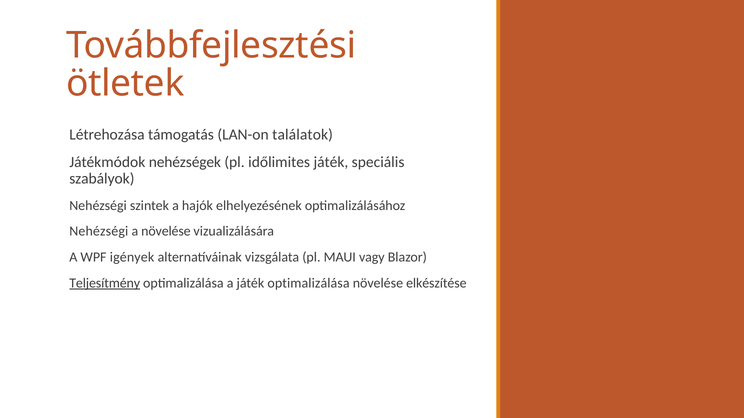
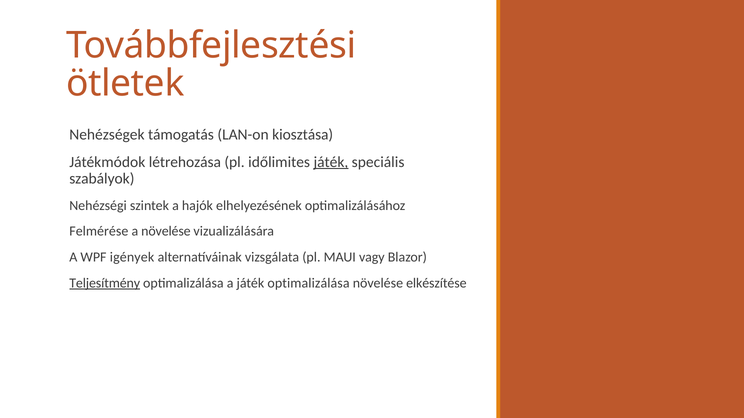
Létrehozása: Létrehozása -> Nehézségek
találatok: találatok -> kiosztása
nehézségek: nehézségek -> létrehozása
játék at (331, 162) underline: none -> present
Nehézségi at (99, 232): Nehézségi -> Felmérése
